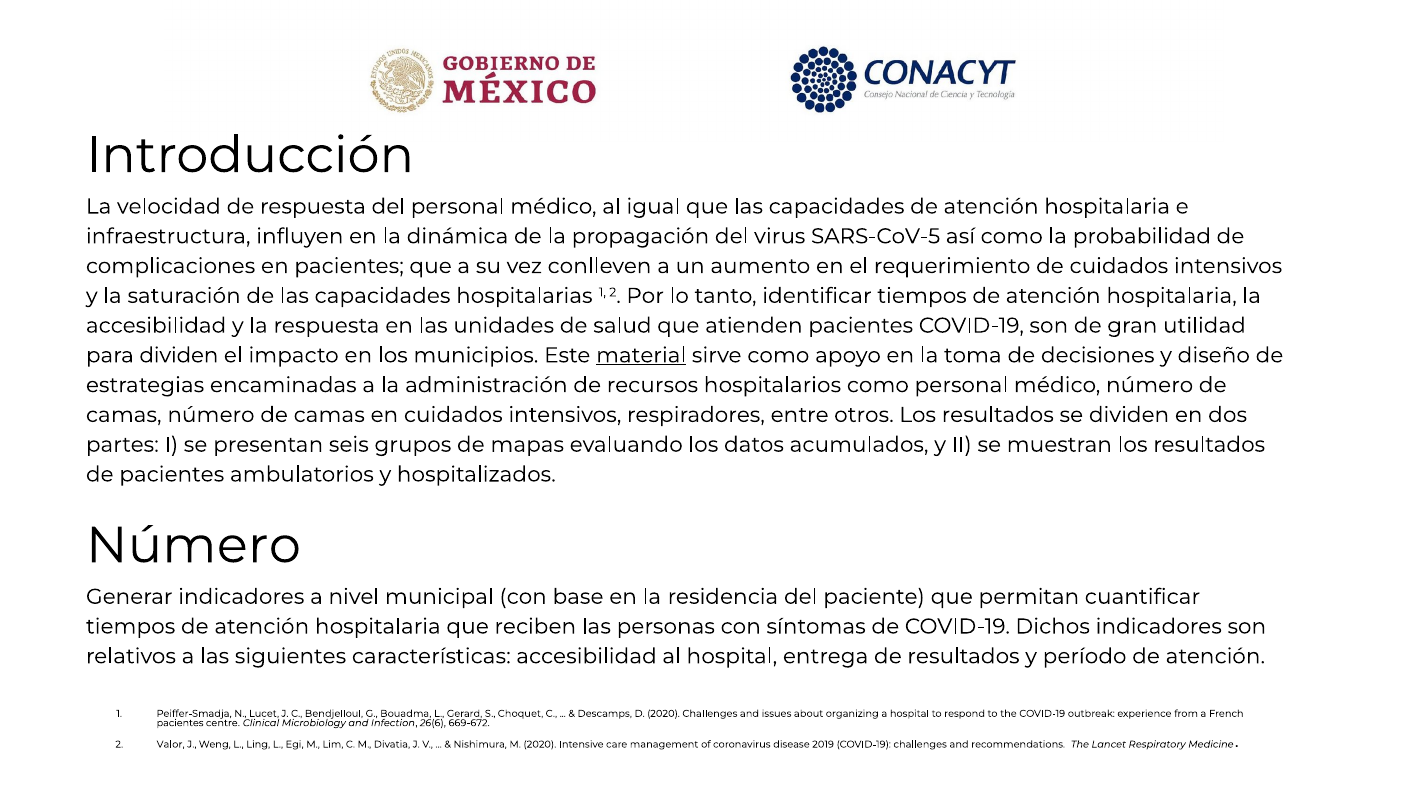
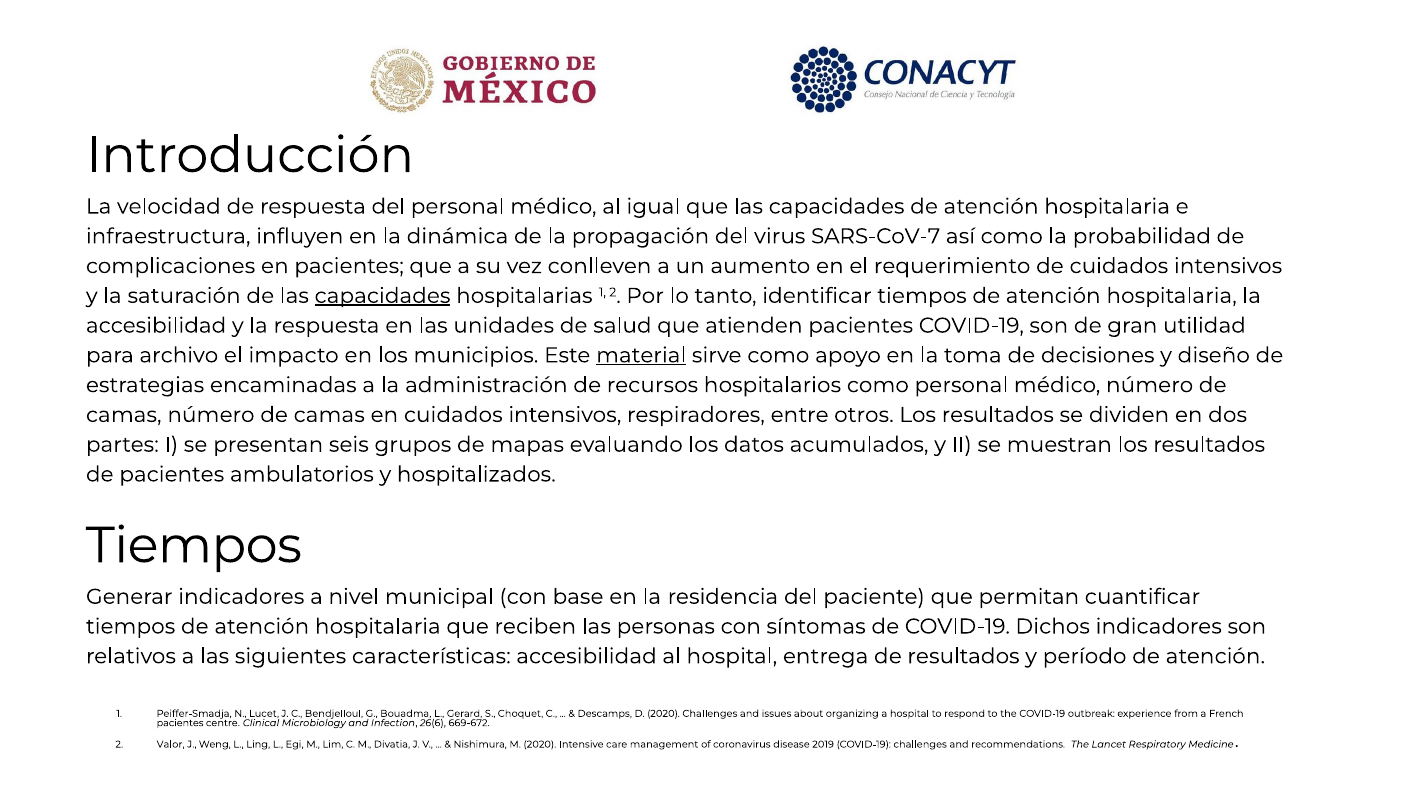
SARS-CoV-5: SARS-CoV-5 -> SARS-CoV-7
capacidades at (383, 296) underline: none -> present
para dividen: dividen -> archivo
Número at (193, 545): Número -> Tiempos
